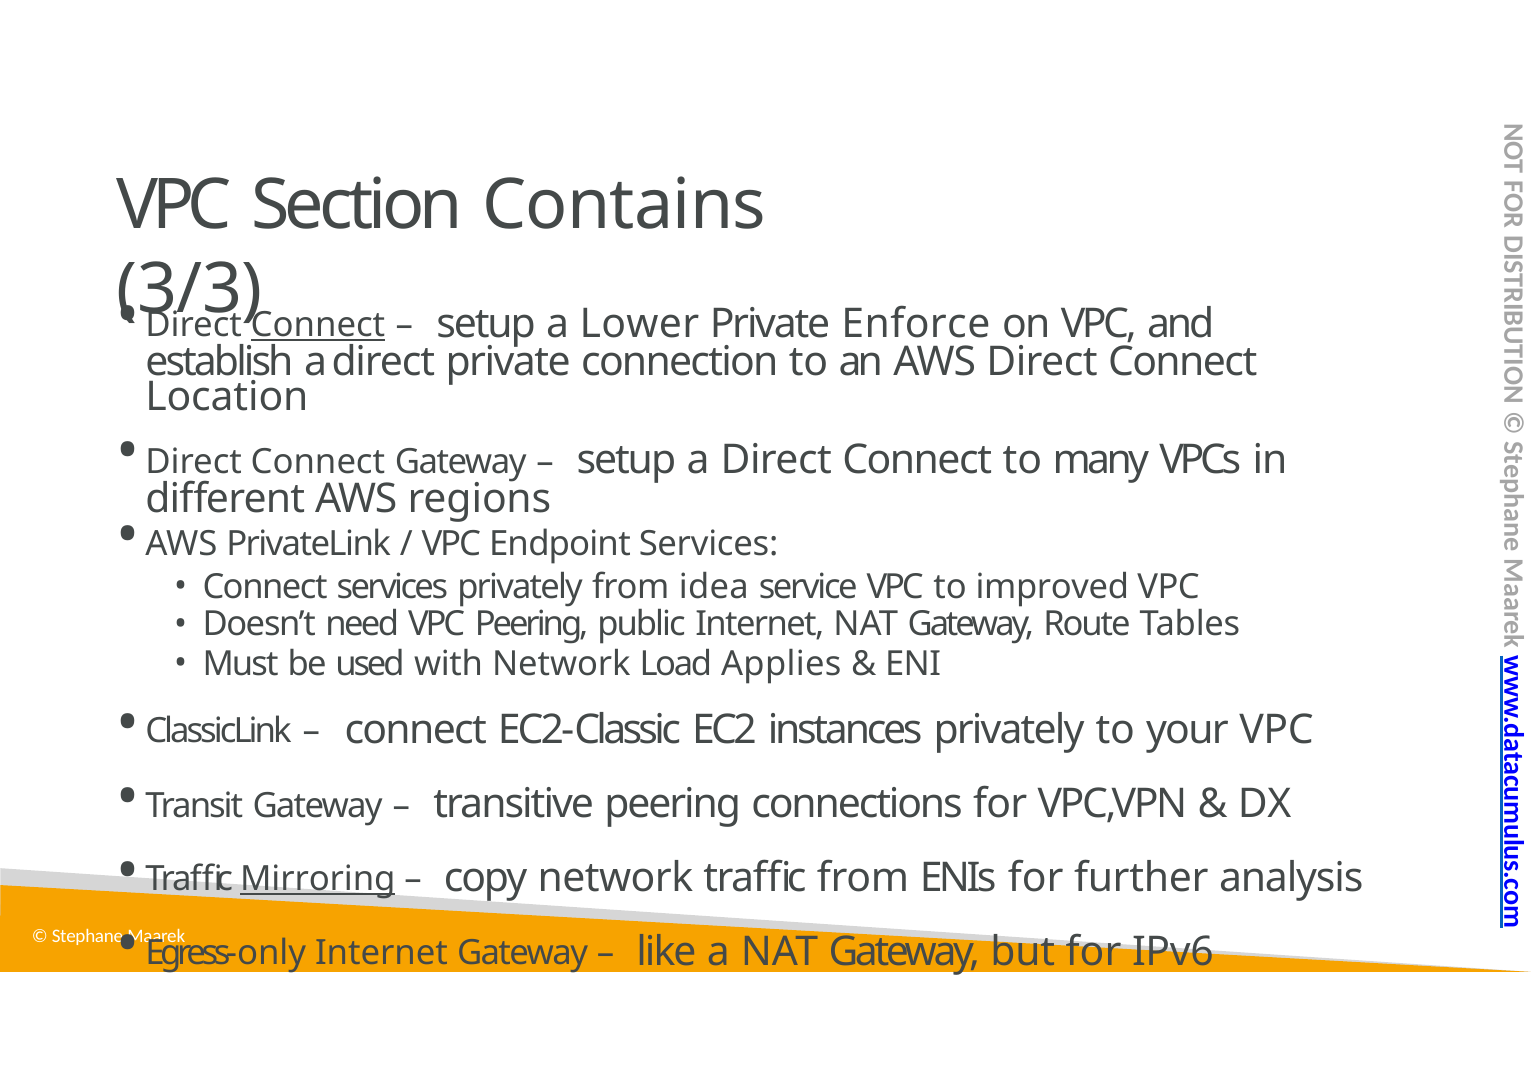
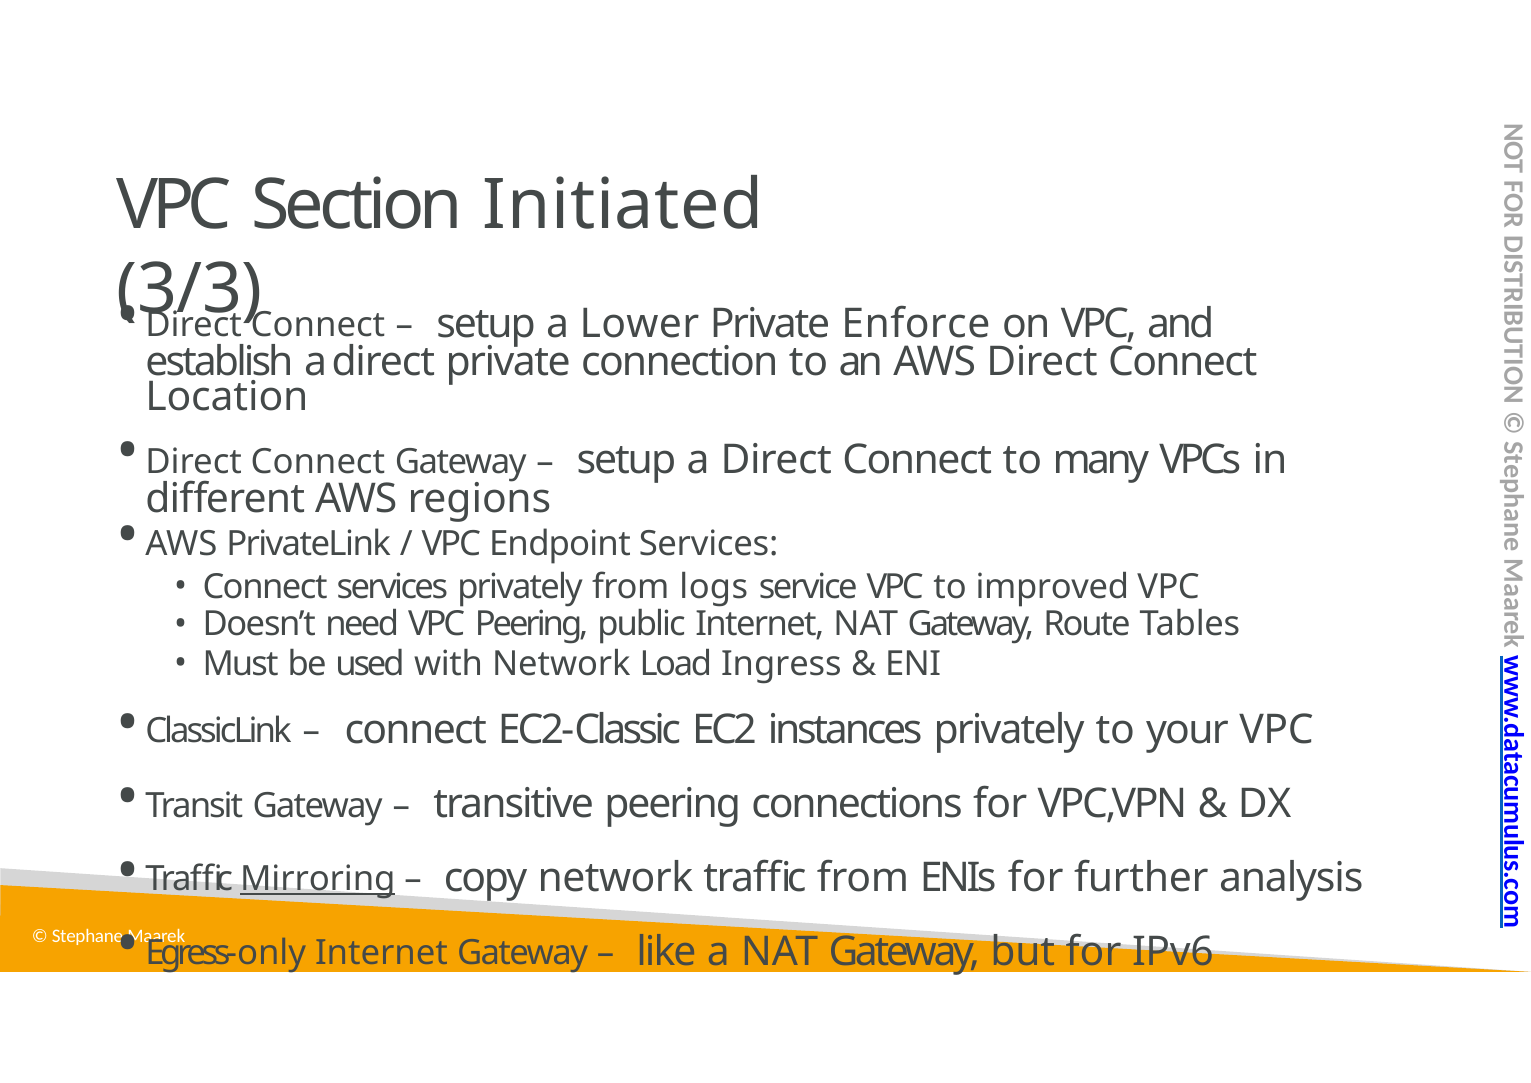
Contains: Contains -> Initiated
Connect at (318, 325) underline: present -> none
idea: idea -> logs
Applies: Applies -> Ingress
